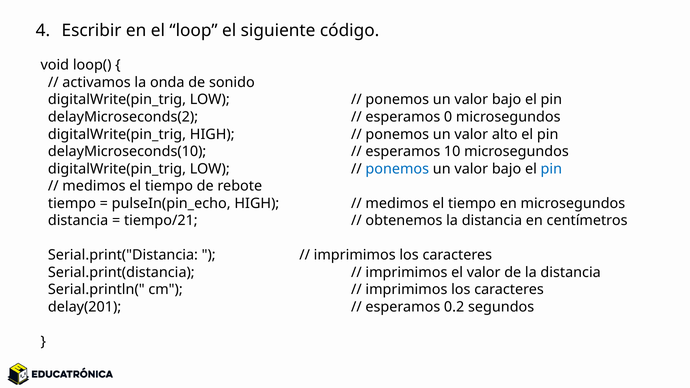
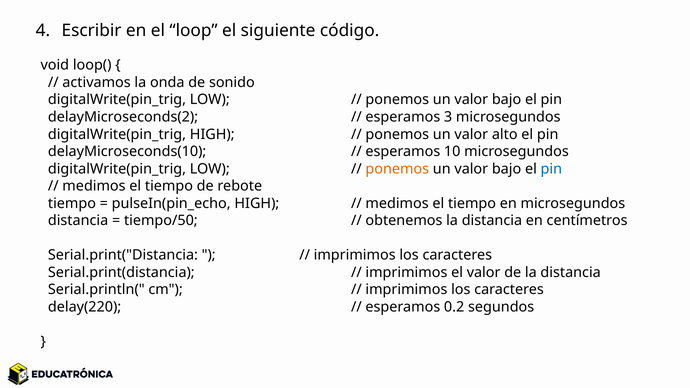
0: 0 -> 3
ponemos at (397, 169) colour: blue -> orange
tiempo/21: tiempo/21 -> tiempo/50
delay(201: delay(201 -> delay(220
